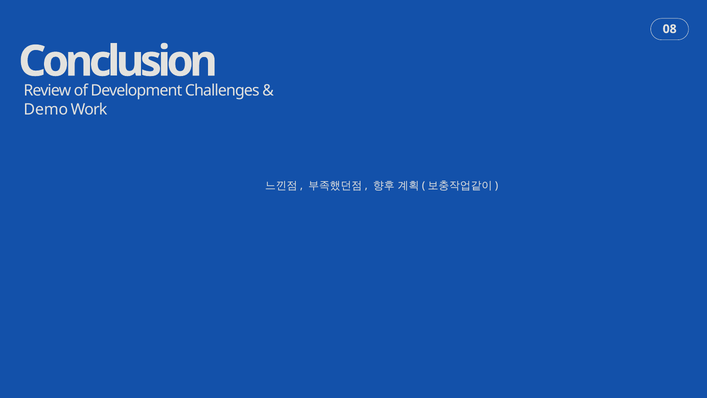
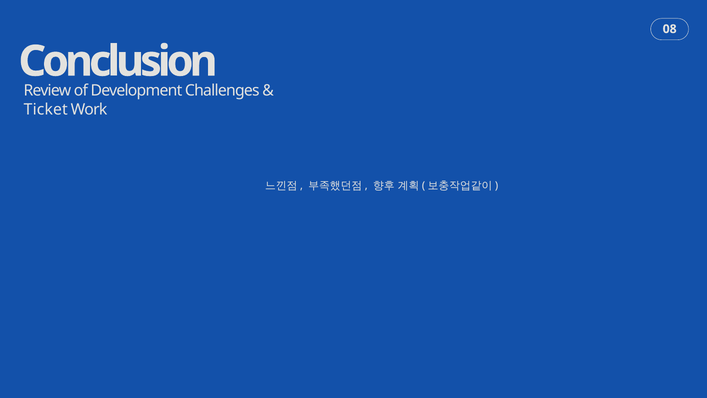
Demo: Demo -> Ticket
